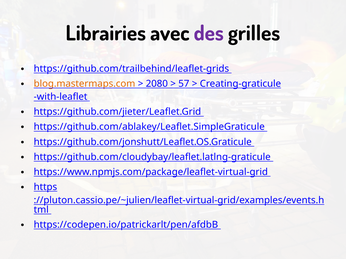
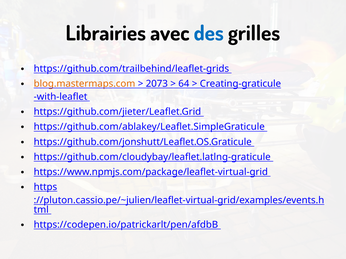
des colour: purple -> blue
2080: 2080 -> 2073
57: 57 -> 64
